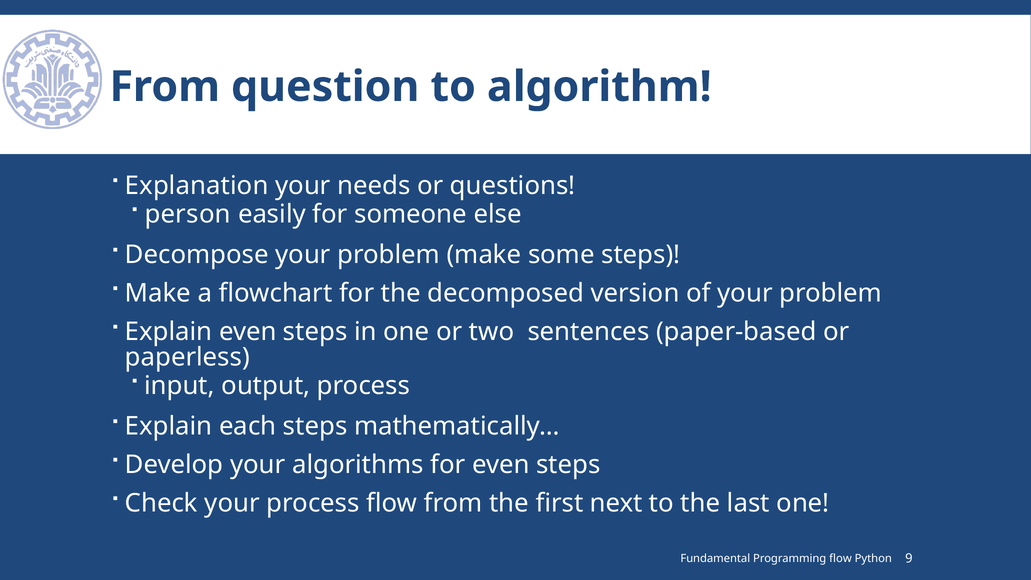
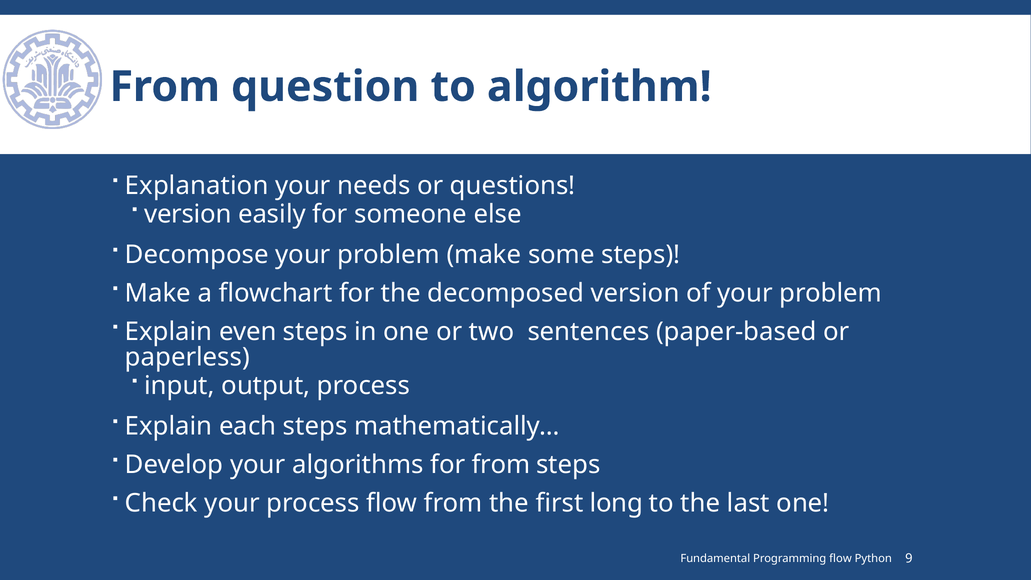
person at (188, 214): person -> version
for even: even -> from
next: next -> long
